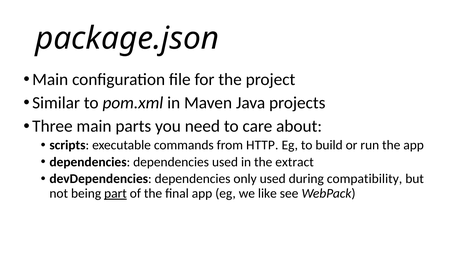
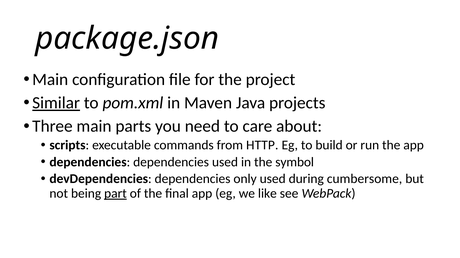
Similar underline: none -> present
extract: extract -> symbol
compatibility: compatibility -> cumbersome
